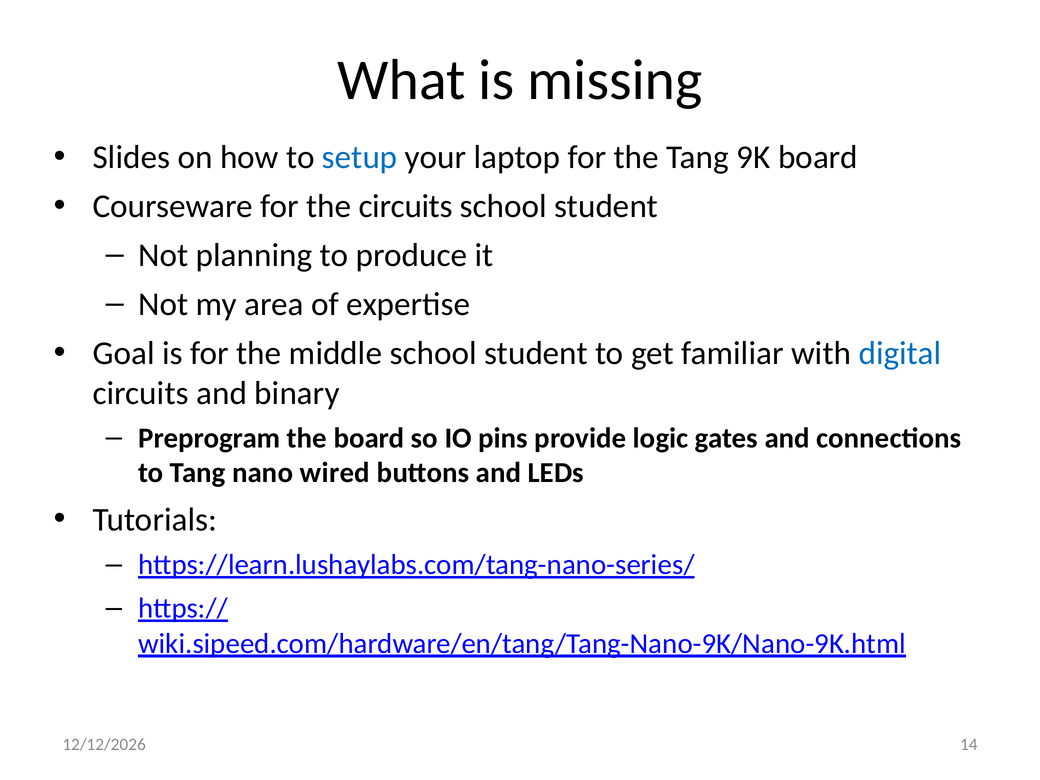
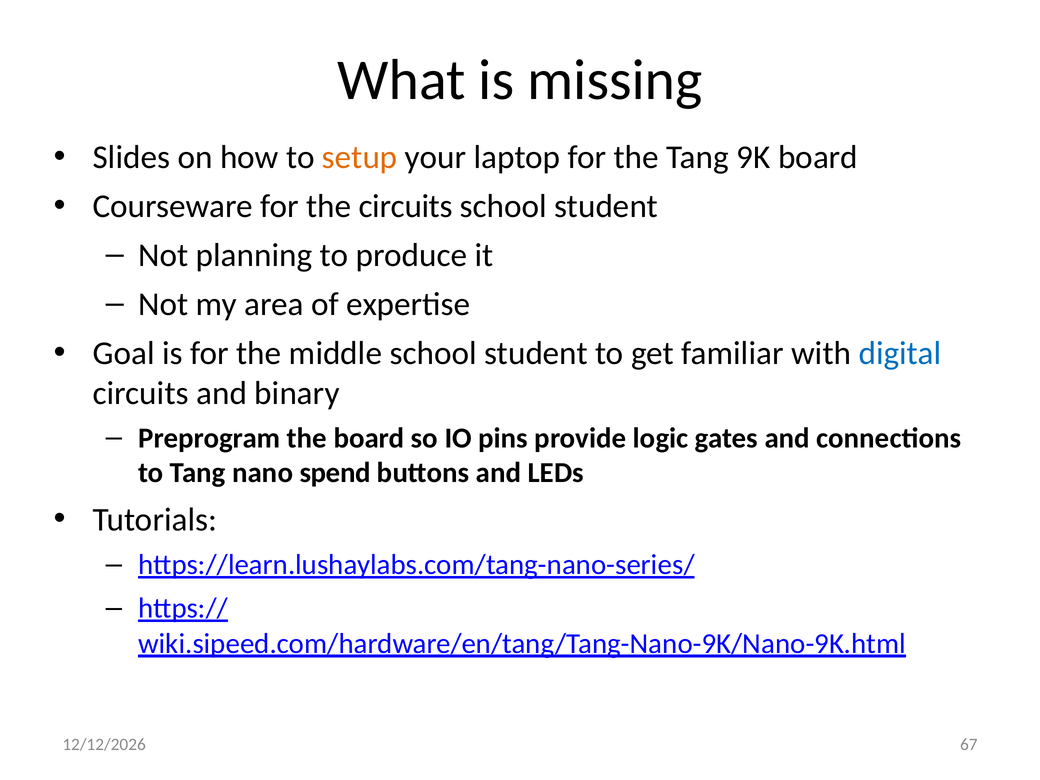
setup colour: blue -> orange
wired: wired -> spend
14: 14 -> 67
